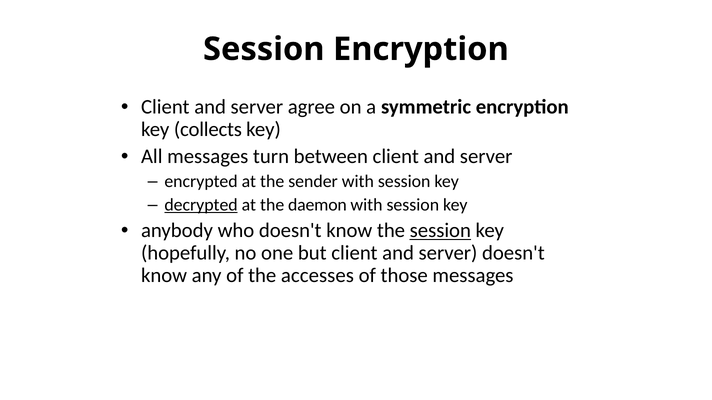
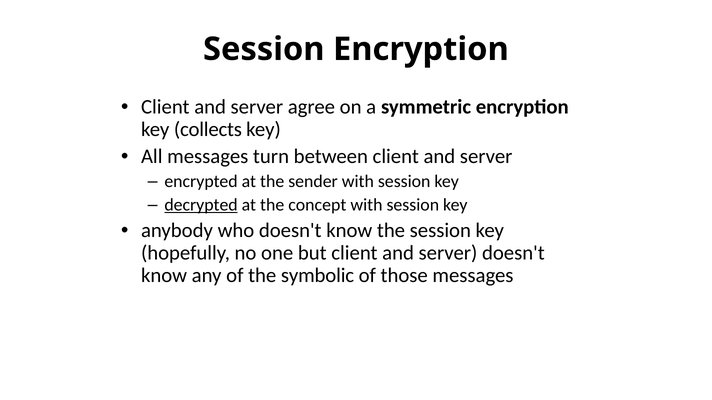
daemon: daemon -> concept
session at (440, 231) underline: present -> none
accesses: accesses -> symbolic
